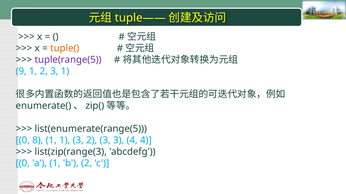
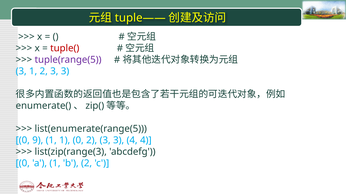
tuple( colour: orange -> red
9 at (21, 71): 9 -> 3
1 2 3 1: 1 -> 3
8: 8 -> 9
1 3: 3 -> 0
